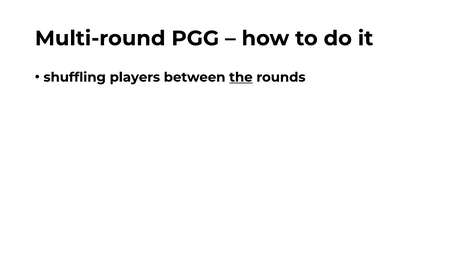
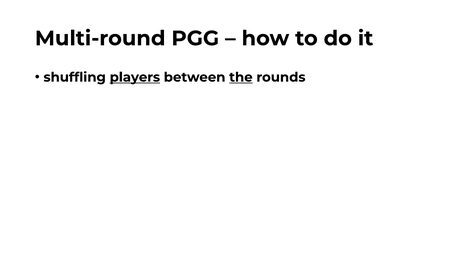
players underline: none -> present
